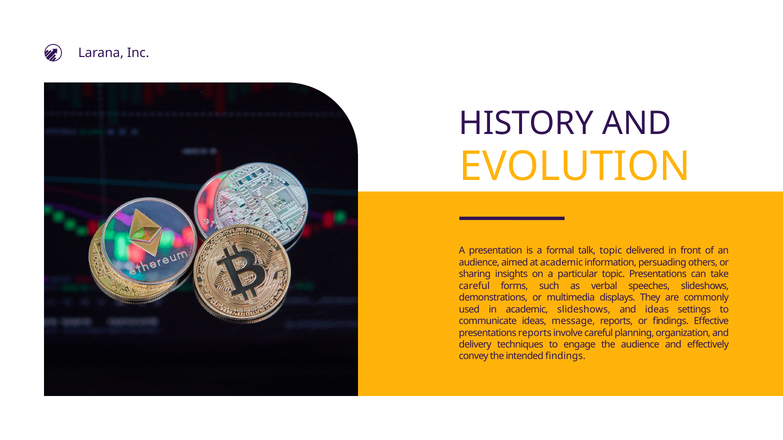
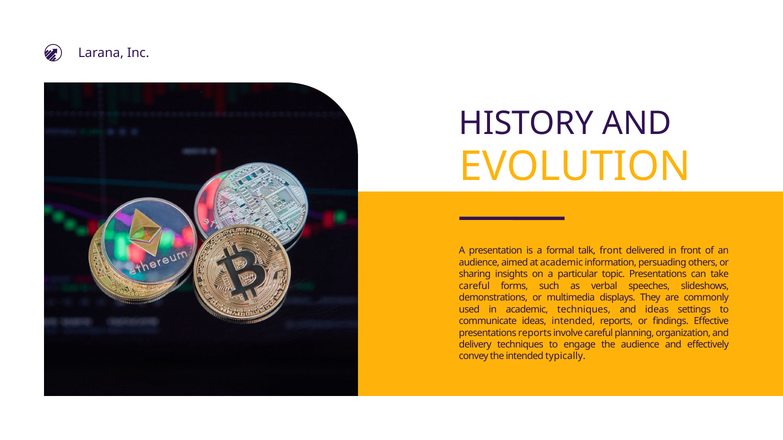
talk topic: topic -> front
academic slideshows: slideshows -> techniques
ideas message: message -> intended
intended findings: findings -> typically
